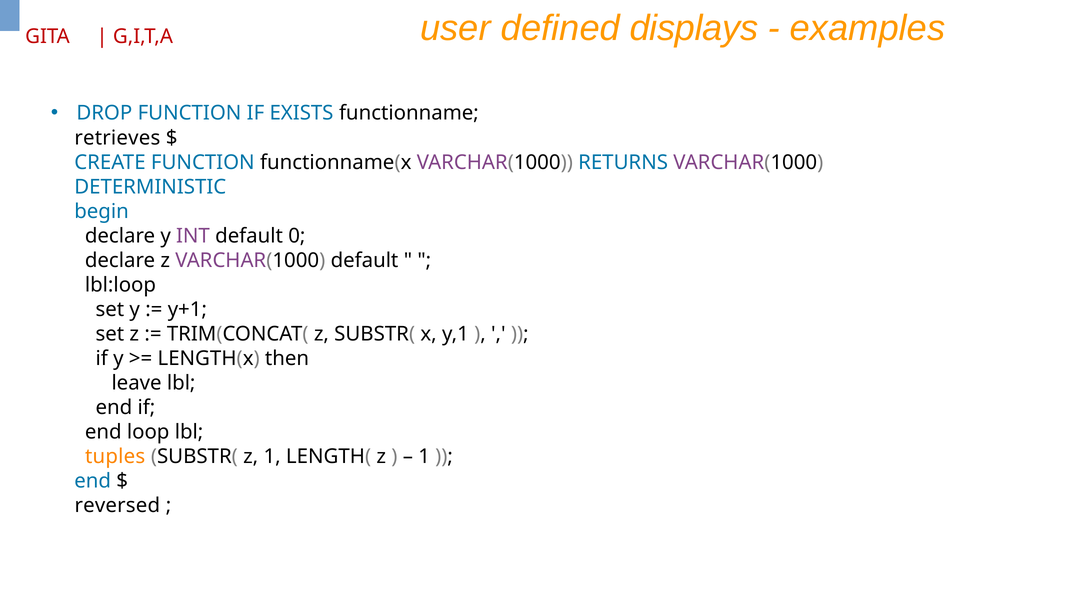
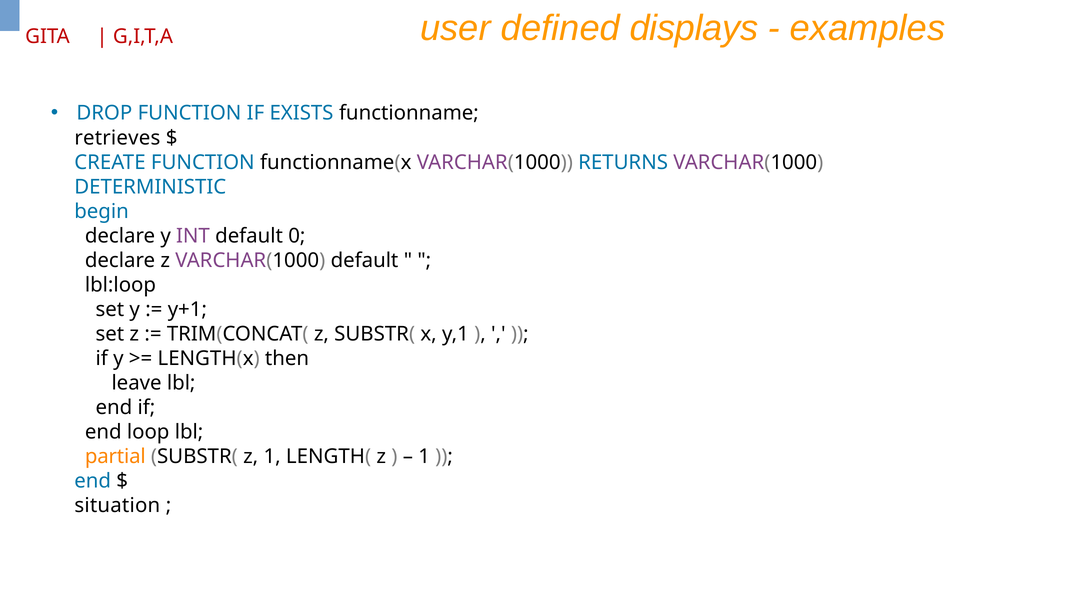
tuples: tuples -> partial
reversed: reversed -> situation
